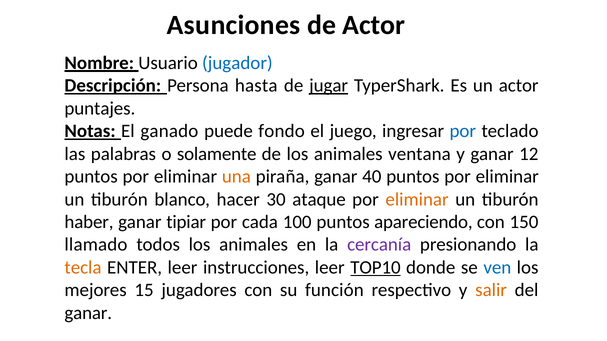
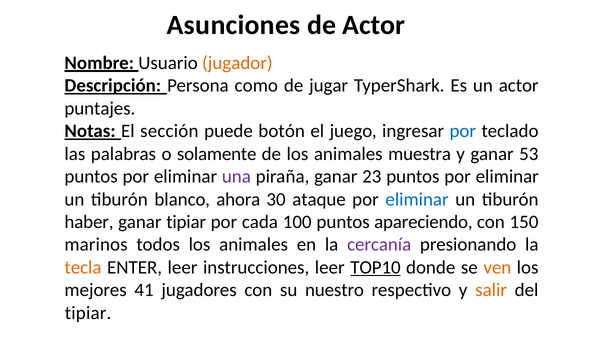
jugador colour: blue -> orange
hasta: hasta -> como
jugar underline: present -> none
ganado: ganado -> sección
fondo: fondo -> botón
ventana: ventana -> muestra
12: 12 -> 53
una colour: orange -> purple
40: 40 -> 23
hacer: hacer -> ahora
eliminar at (417, 200) colour: orange -> blue
llamado: llamado -> marinos
ven colour: blue -> orange
15: 15 -> 41
función: función -> nuestro
ganar at (88, 313): ganar -> tipiar
